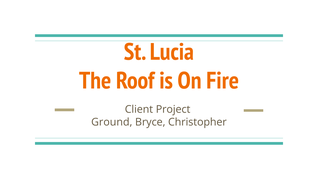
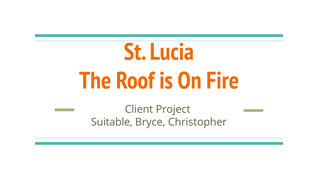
Ground: Ground -> Suitable
